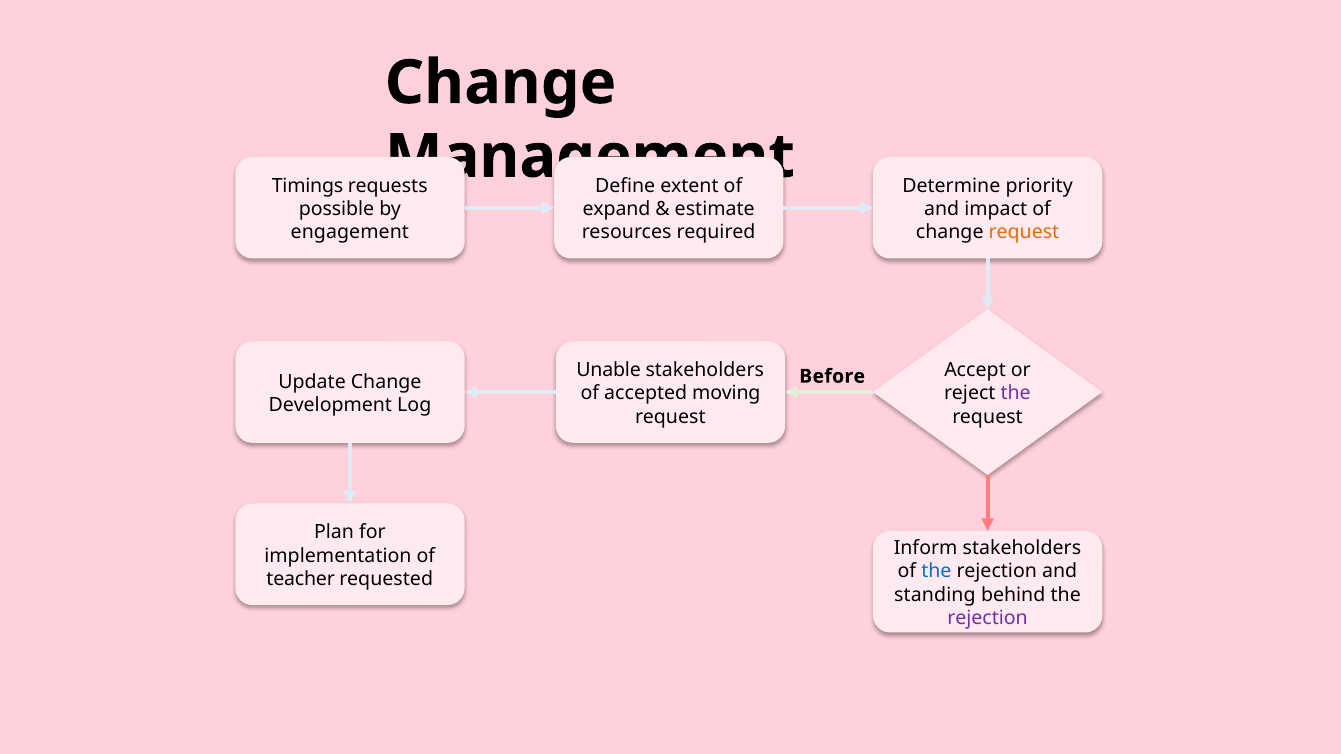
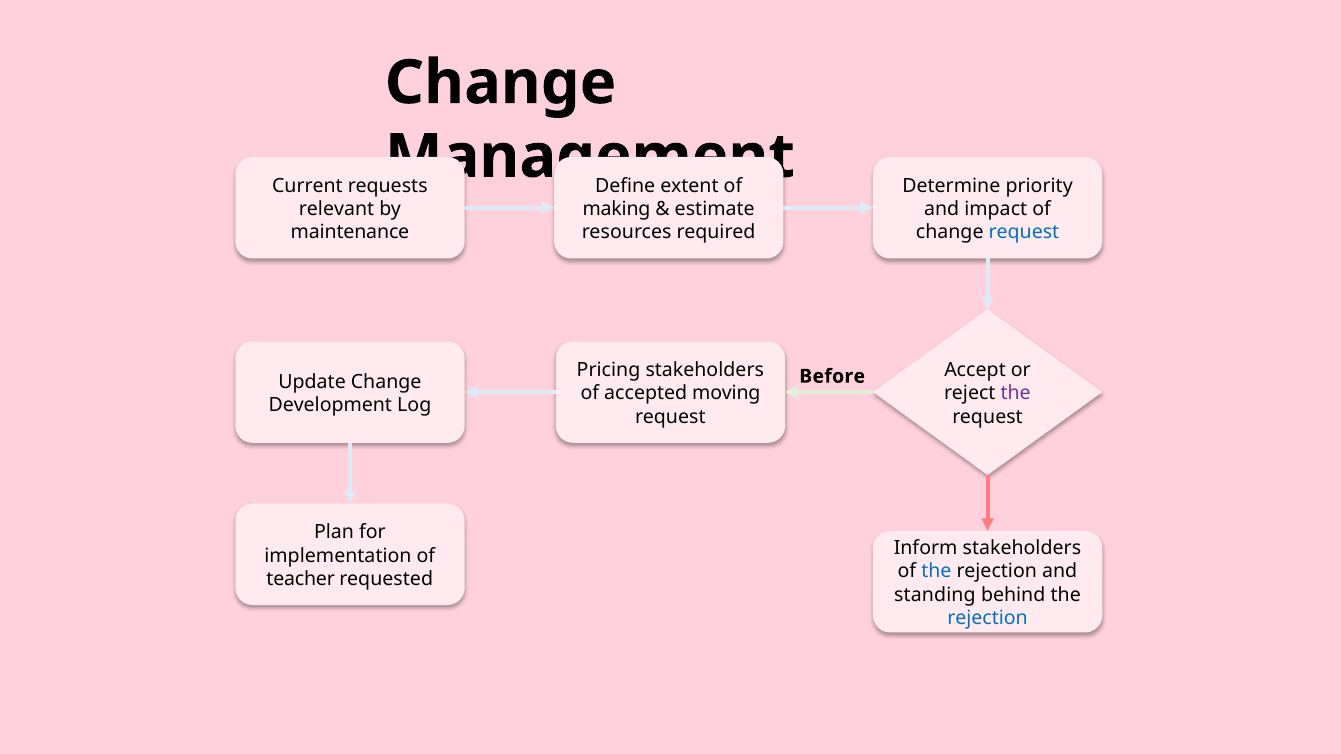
Timings: Timings -> Current
possible: possible -> relevant
expand: expand -> making
engagement: engagement -> maintenance
request at (1024, 233) colour: orange -> blue
Unable: Unable -> Pricing
rejection at (988, 618) colour: purple -> blue
